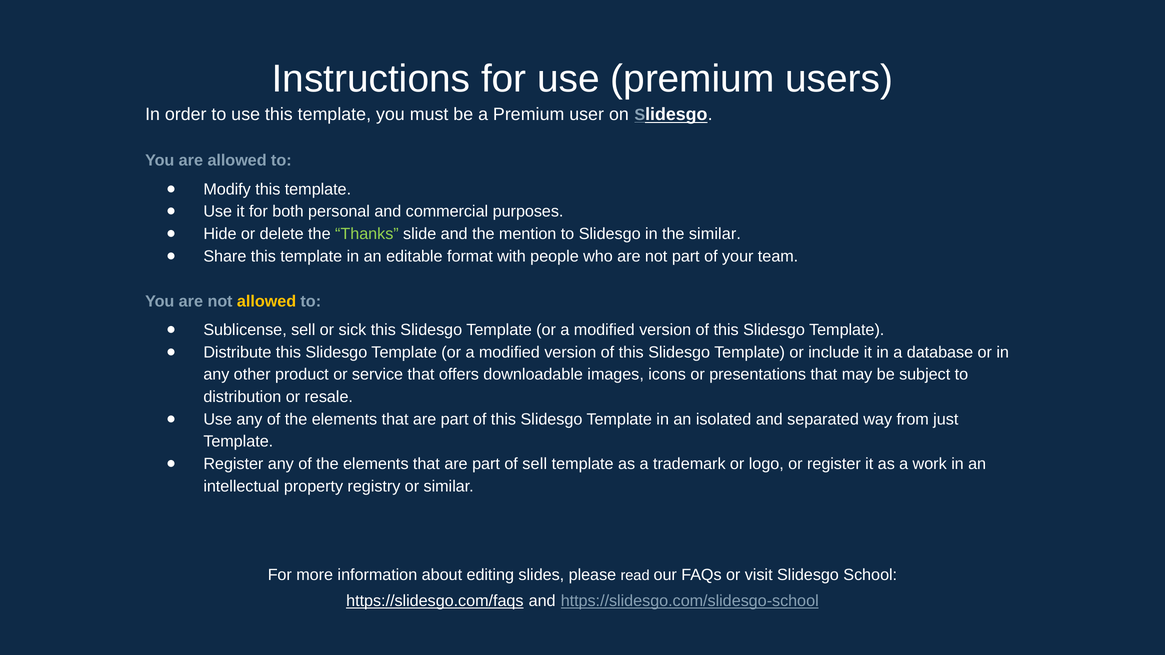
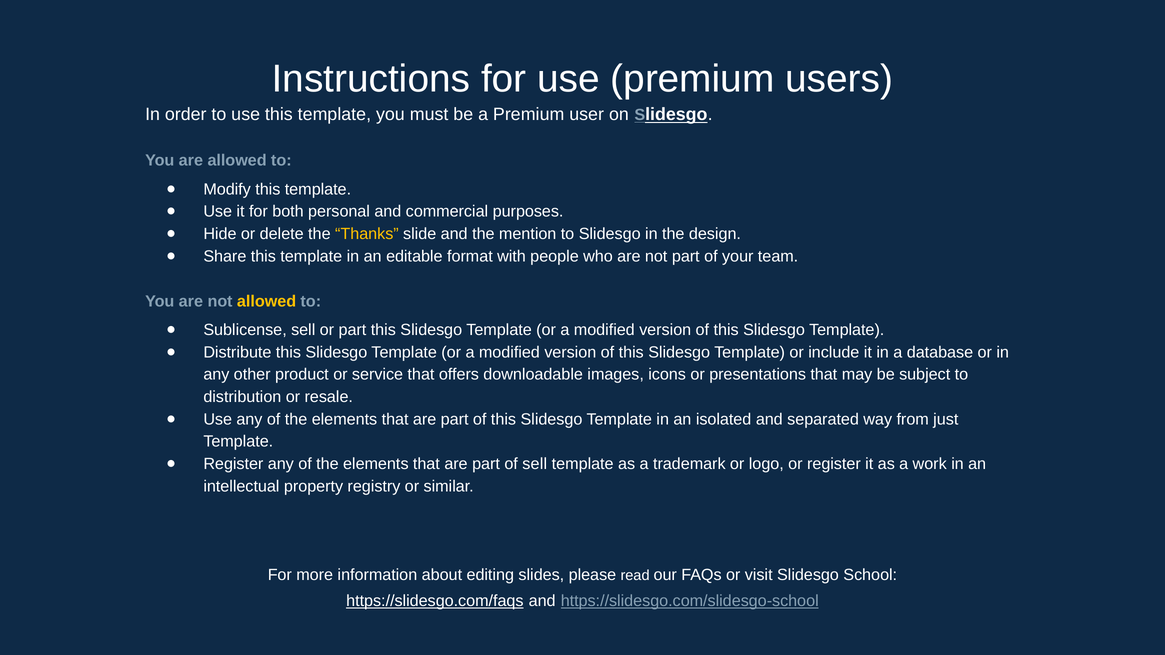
Thanks colour: light green -> yellow
the similar: similar -> design
or sick: sick -> part
